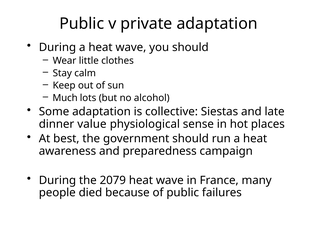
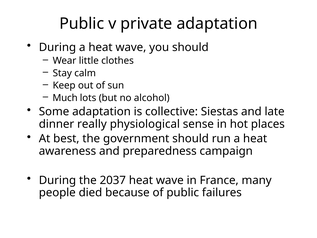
value: value -> really
2079: 2079 -> 2037
